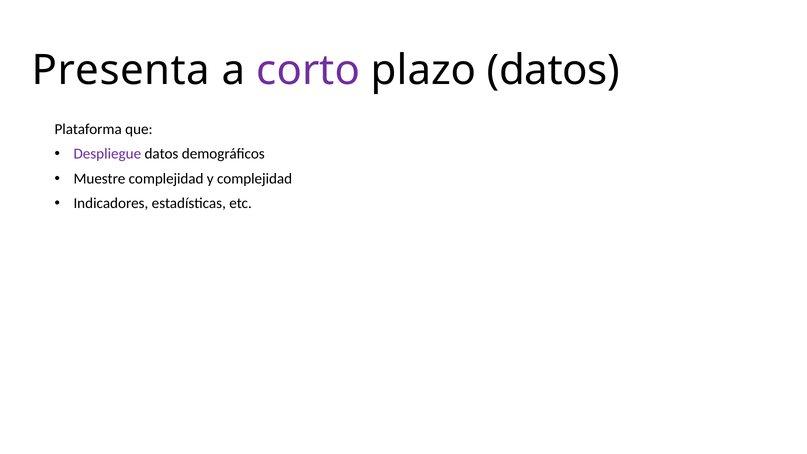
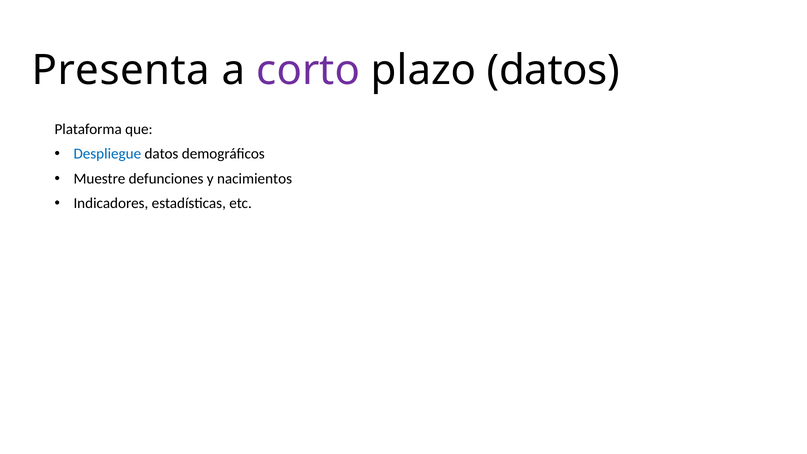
Despliegue colour: purple -> blue
Muestre complejidad: complejidad -> defunciones
y complejidad: complejidad -> nacimientos
